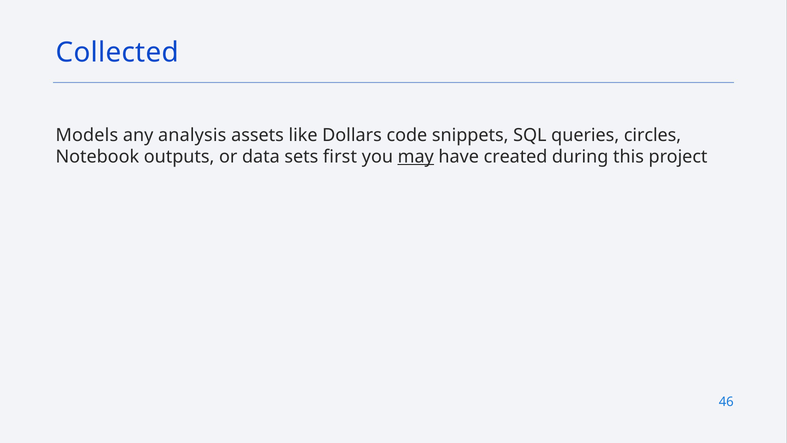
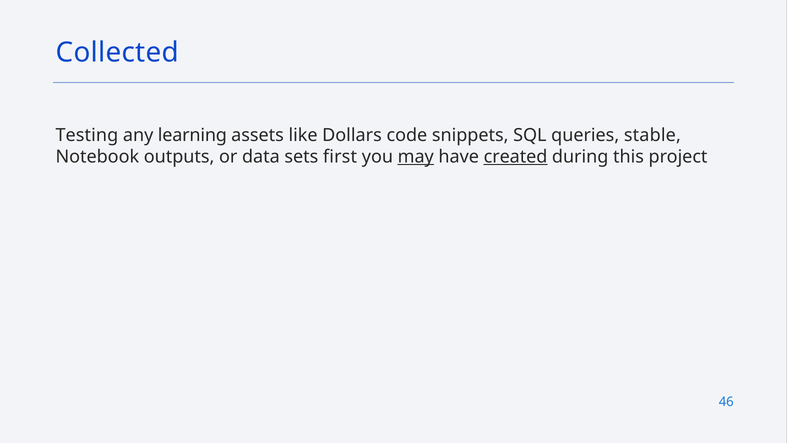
Models: Models -> Testing
analysis: analysis -> learning
circles: circles -> stable
created underline: none -> present
